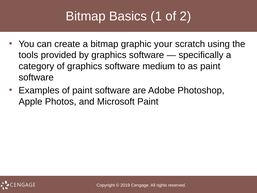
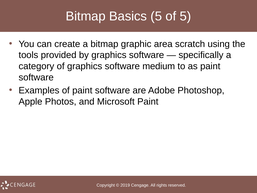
Basics 1: 1 -> 5
of 2: 2 -> 5
your: your -> area
